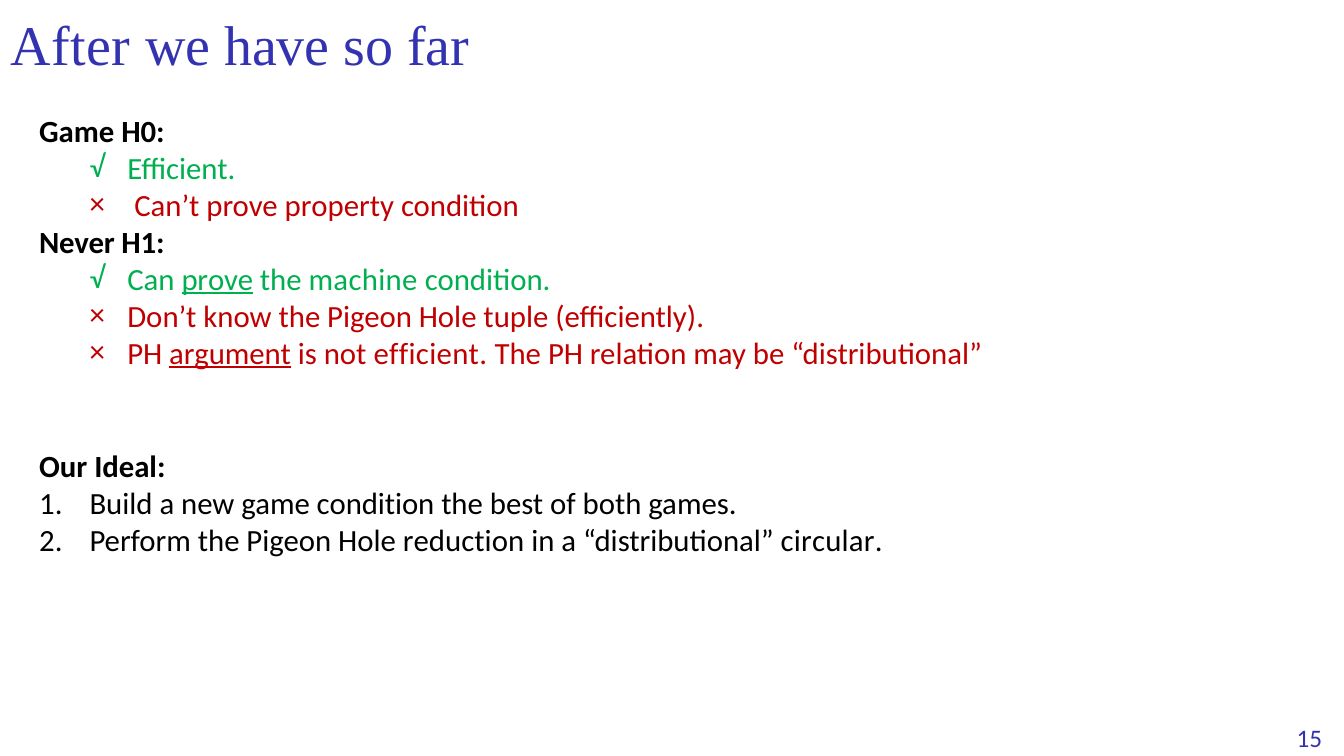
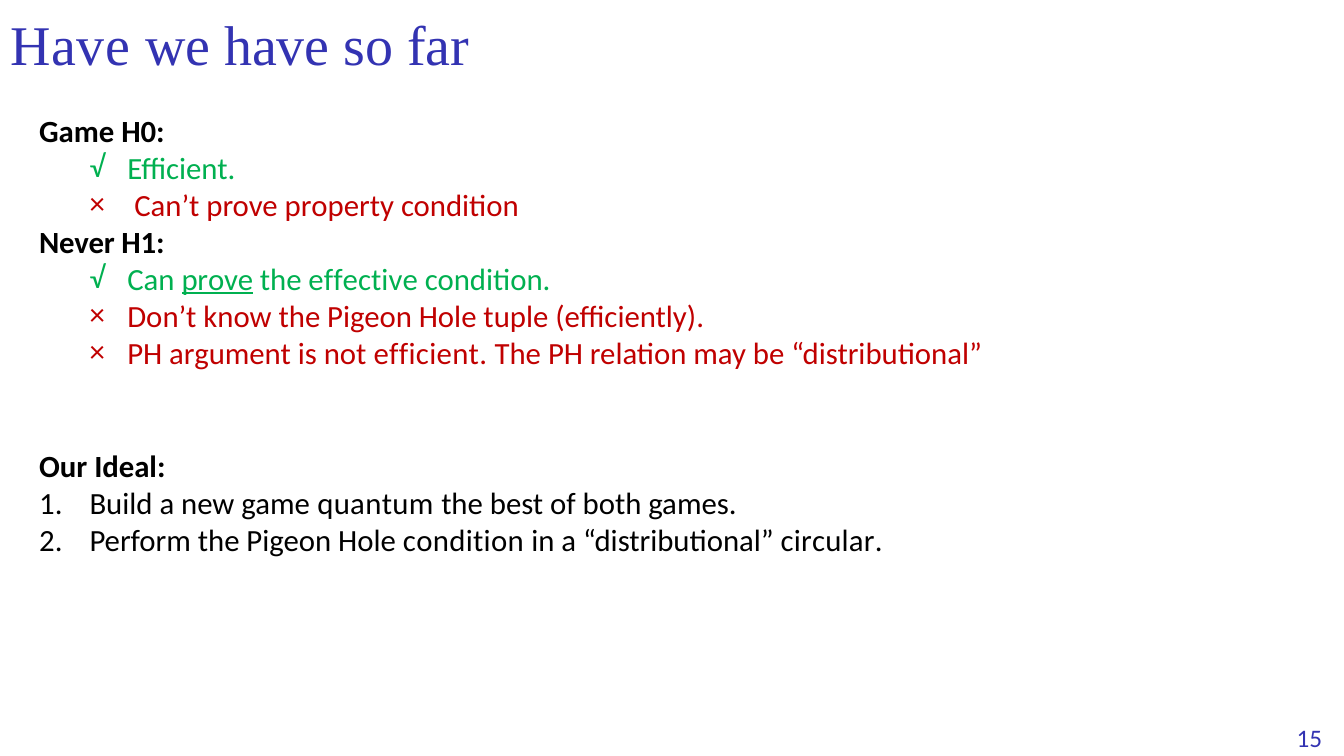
After at (70, 47): After -> Have
machine: machine -> effective
argument underline: present -> none
game condition: condition -> quantum
Hole reduction: reduction -> condition
